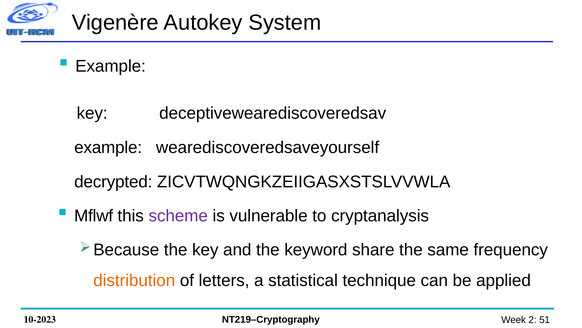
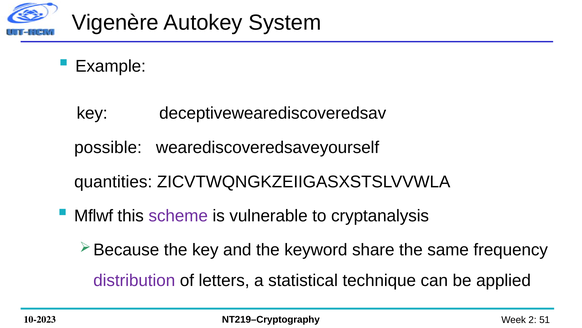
example at (108, 147): example -> possible
decrypted: decrypted -> quantities
distribution colour: orange -> purple
